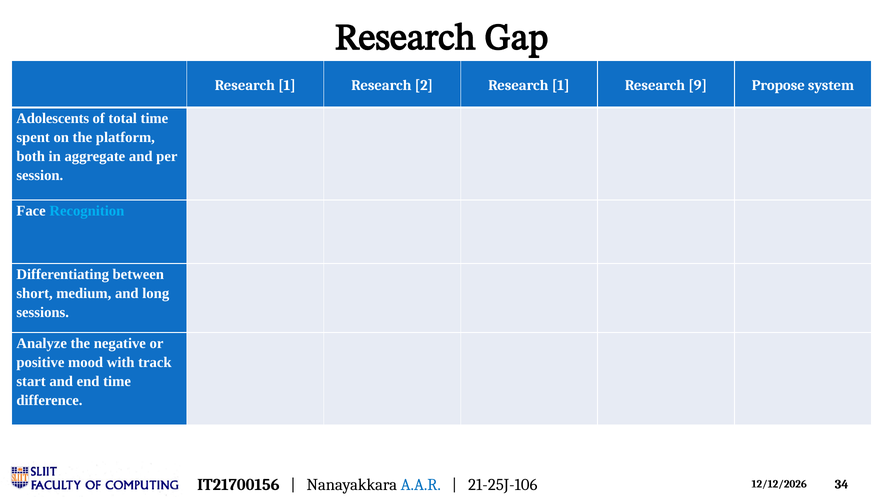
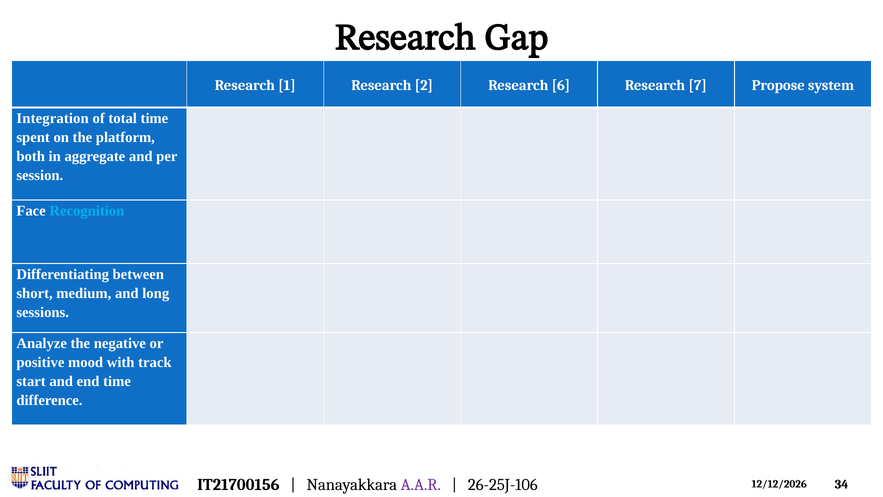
1 at (561, 85): 1 -> 6
9: 9 -> 7
Adolescents: Adolescents -> Integration
A.A.R colour: blue -> purple
21-25J-106: 21-25J-106 -> 26-25J-106
